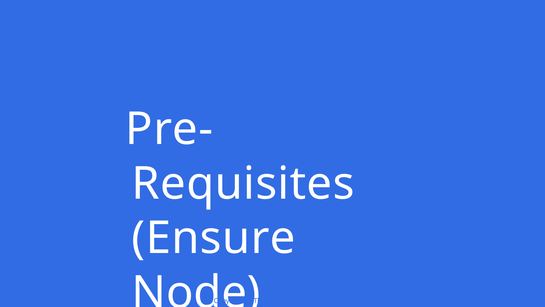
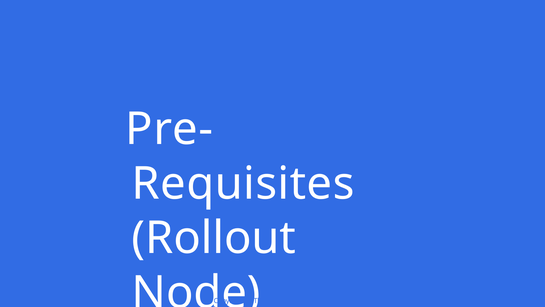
Ensure: Ensure -> Rollout
